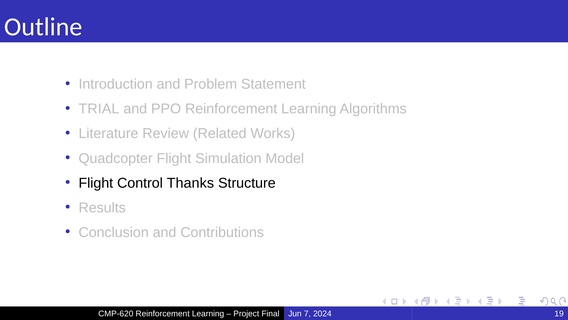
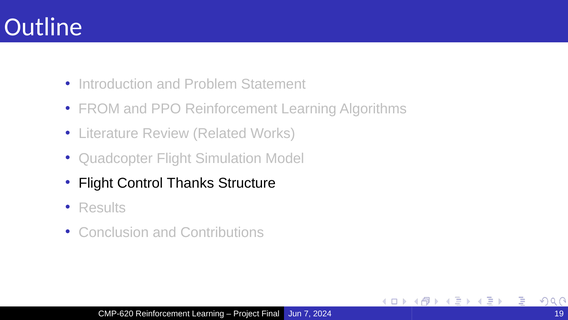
TRIAL: TRIAL -> FROM
